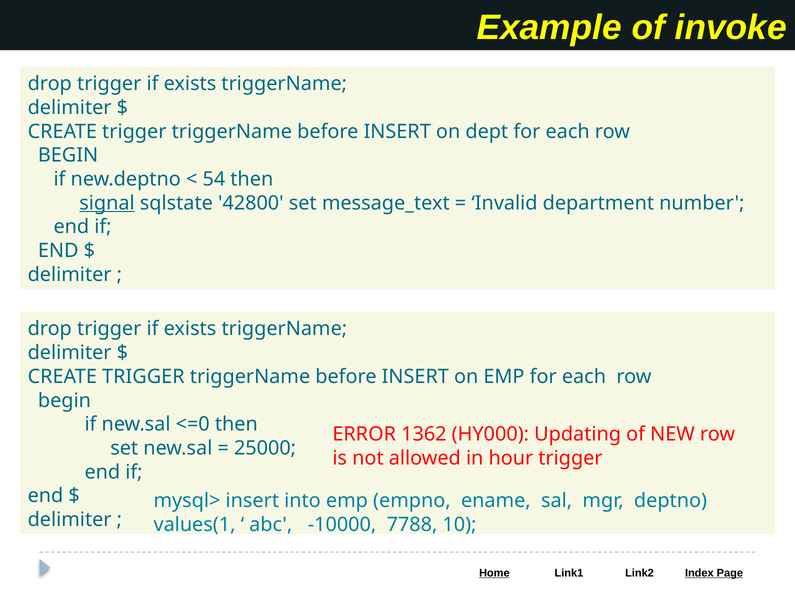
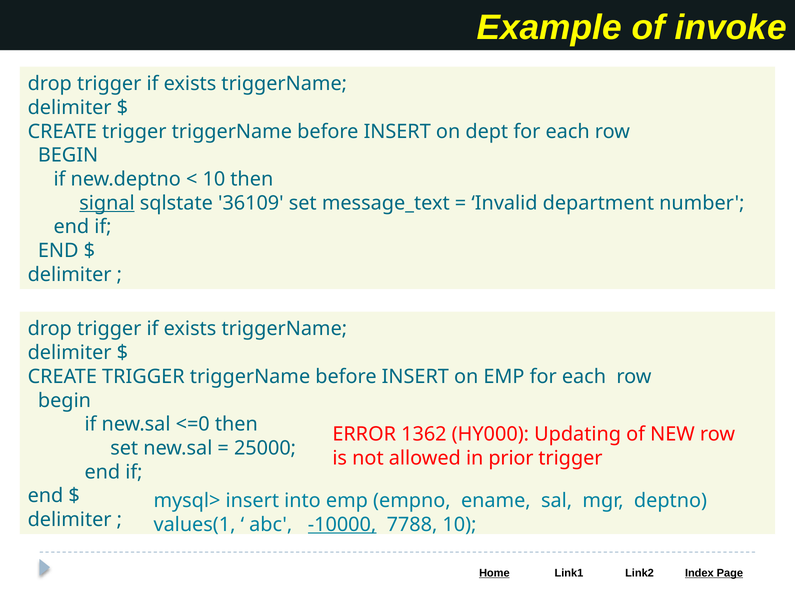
54 at (214, 179): 54 -> 10
42800: 42800 -> 36109
hour: hour -> prior
-10000 underline: none -> present
